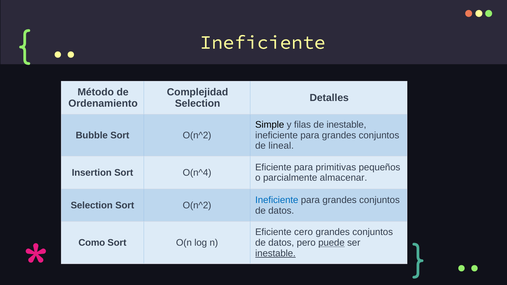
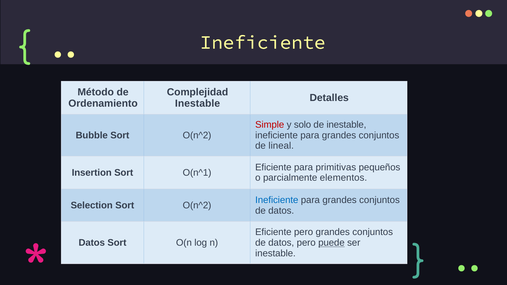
Selection at (198, 104): Selection -> Inestable
Simple colour: black -> red
filas: filas -> solo
O(n^4: O(n^4 -> O(n^1
almacenar: almacenar -> elementos
Eficiente cero: cero -> pero
Como at (92, 243): Como -> Datos
inestable at (275, 253) underline: present -> none
